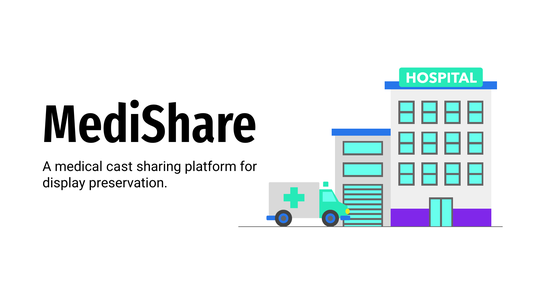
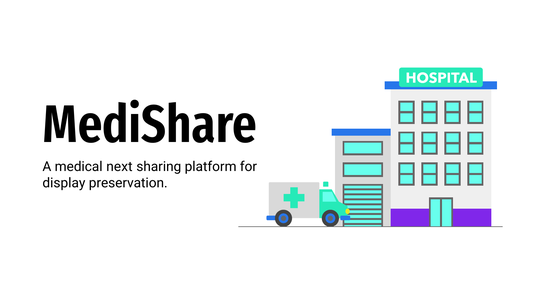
cast: cast -> next
